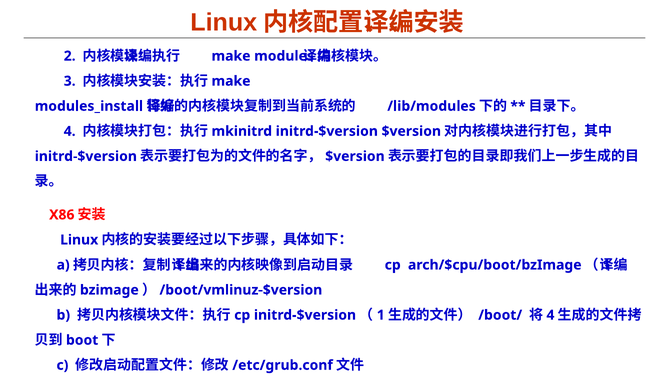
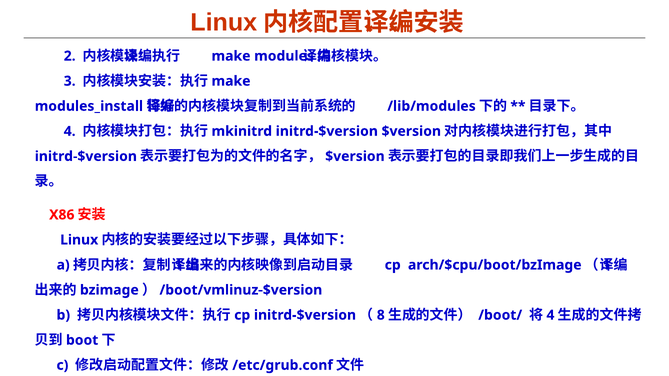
1 at (381, 315): 1 -> 8
